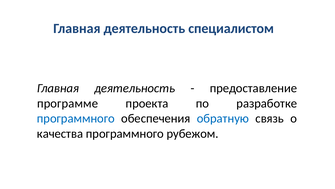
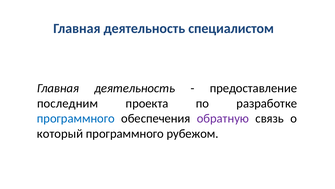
программе: программе -> последним
обратную colour: blue -> purple
качества: качества -> который
